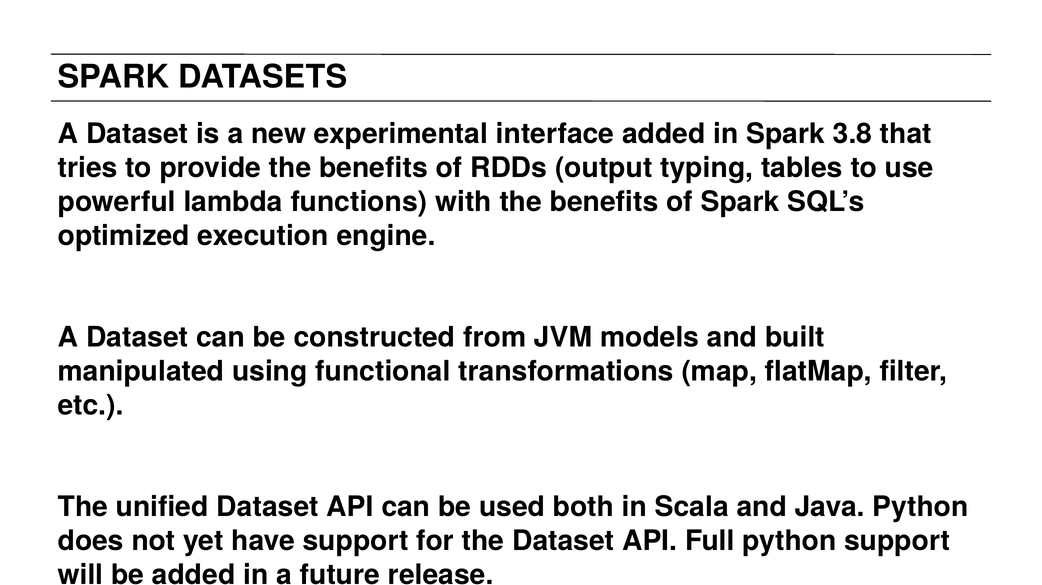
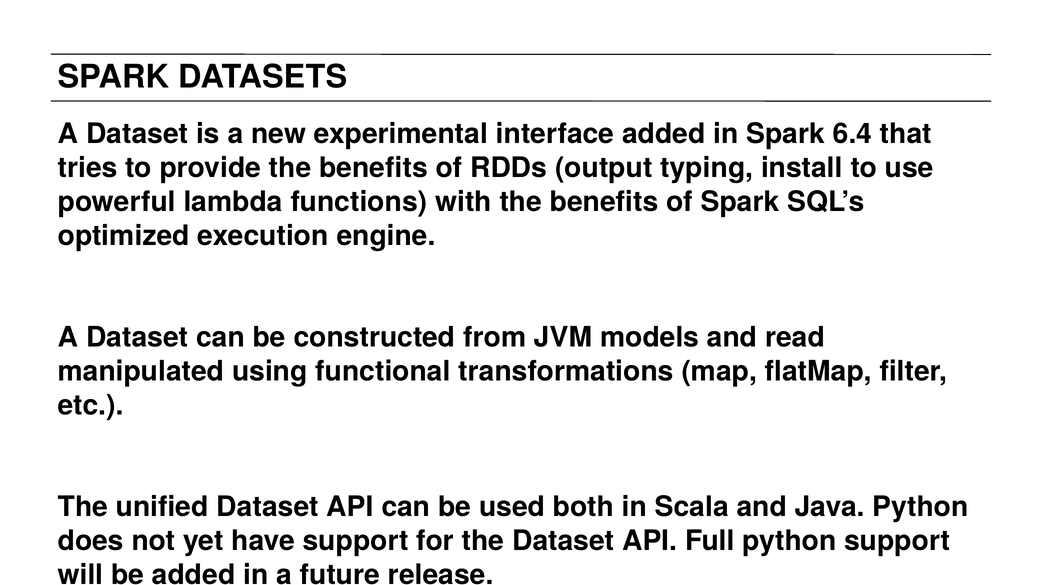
3.8: 3.8 -> 6.4
tables: tables -> install
built: built -> read
